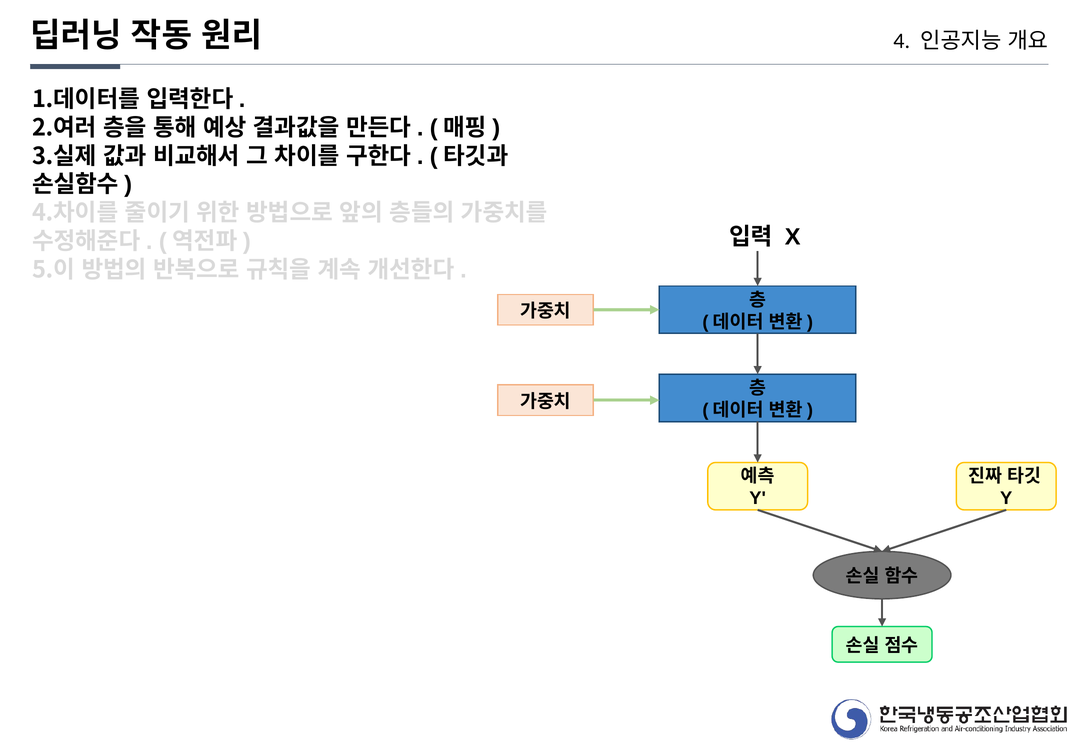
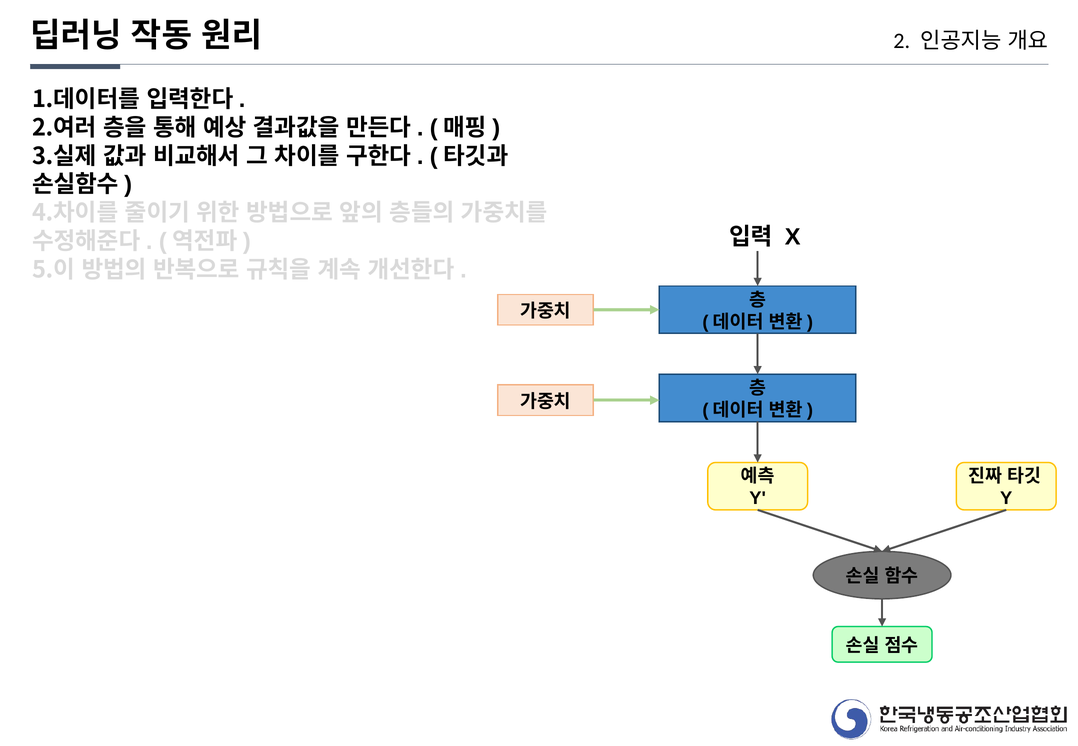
4: 4 -> 2
